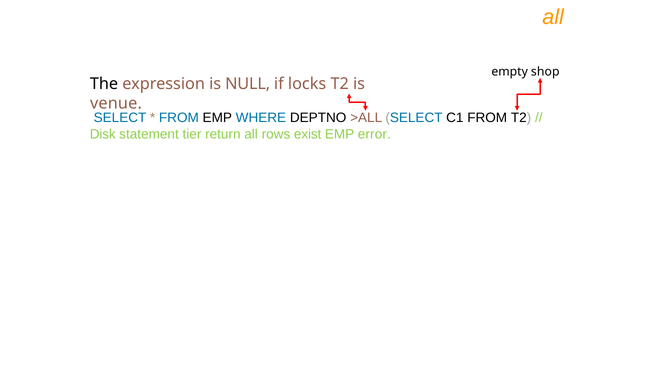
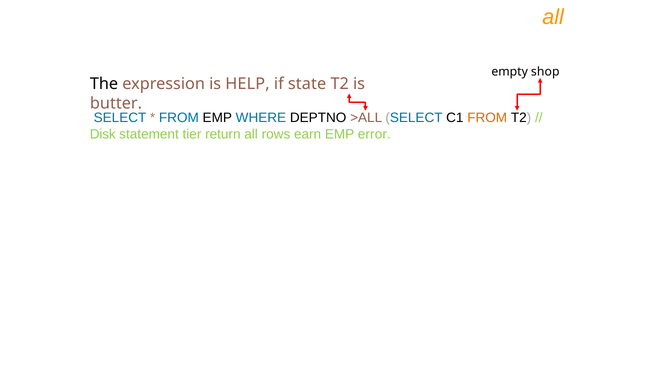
NULL: NULL -> HELP
locks: locks -> state
venue: venue -> butter
FROM at (487, 118) colour: black -> orange
exist: exist -> earn
